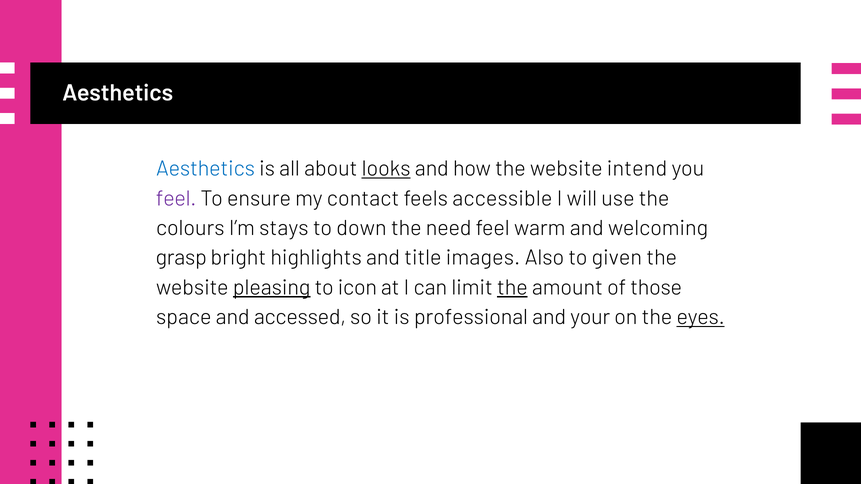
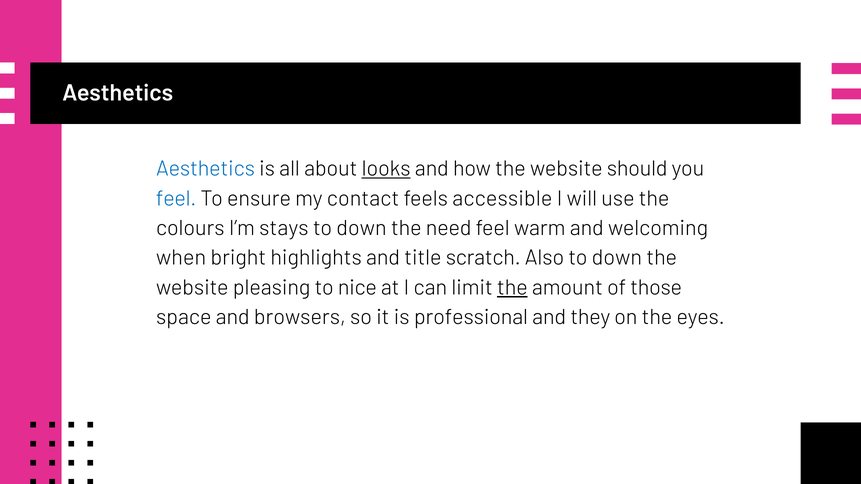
intend: intend -> should
feel at (176, 199) colour: purple -> blue
grasp: grasp -> when
images: images -> scratch
Also to given: given -> down
pleasing underline: present -> none
icon: icon -> nice
accessed: accessed -> browsers
your: your -> they
eyes underline: present -> none
